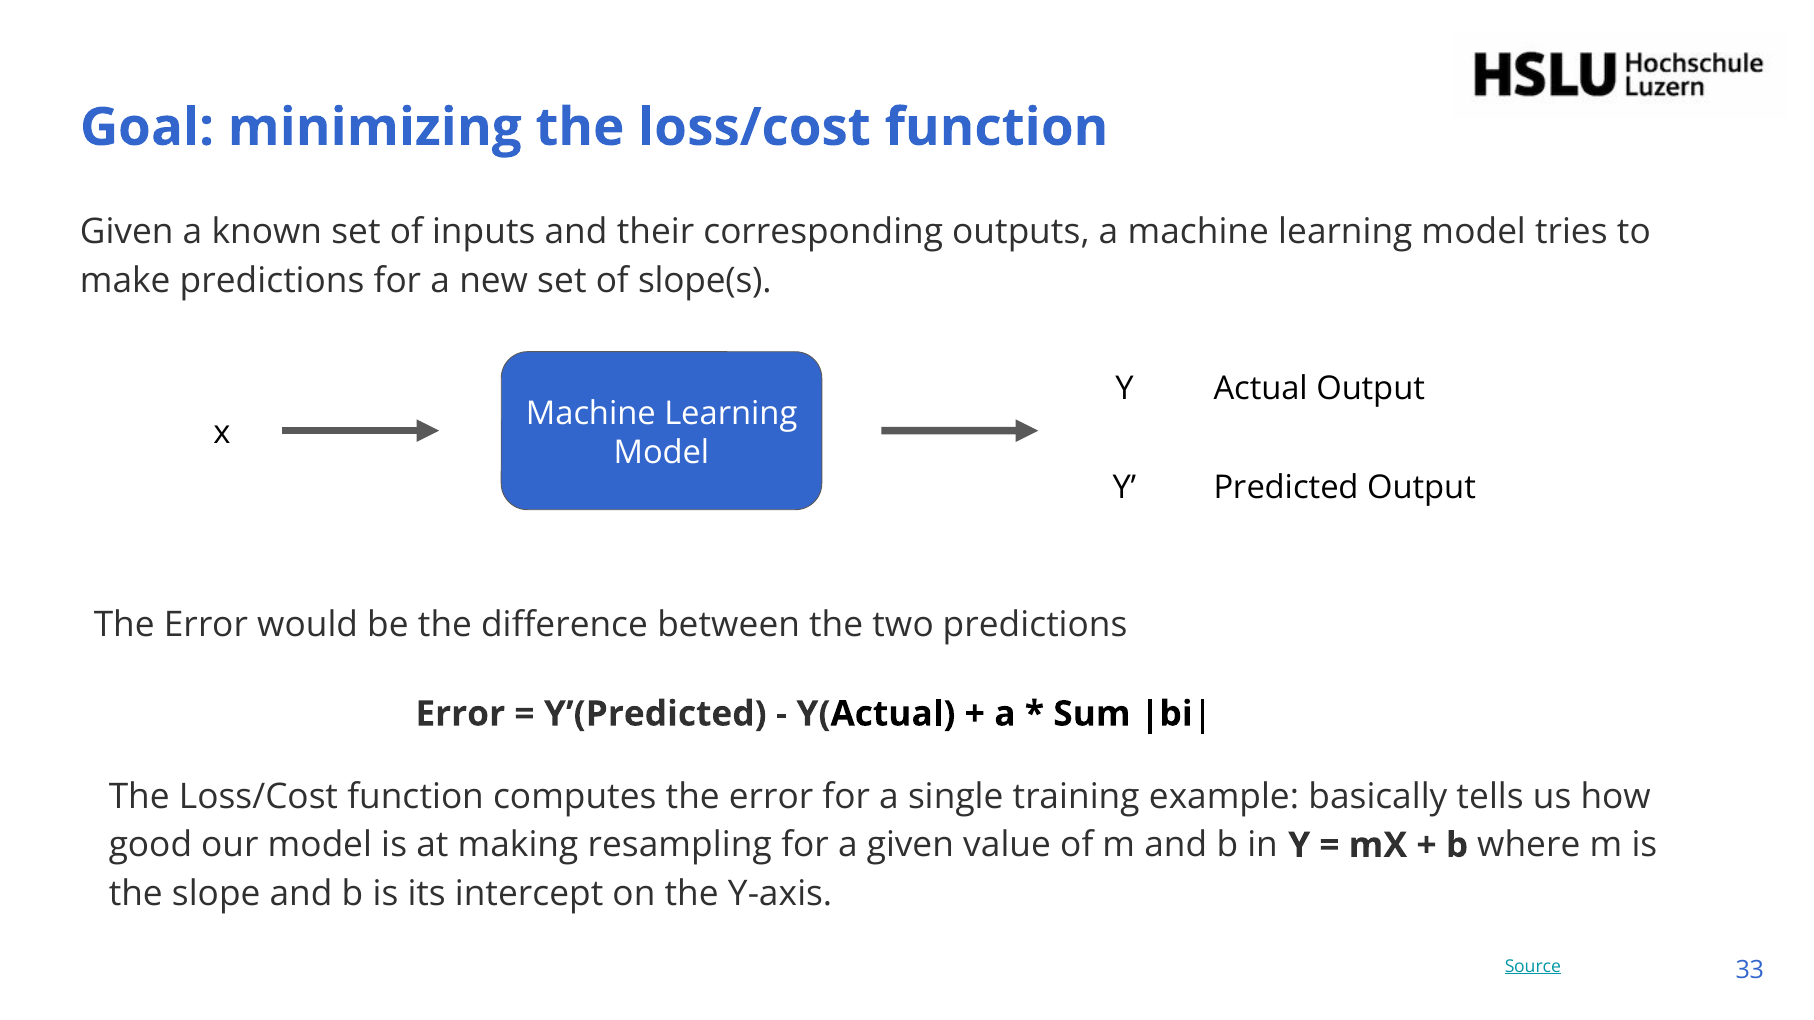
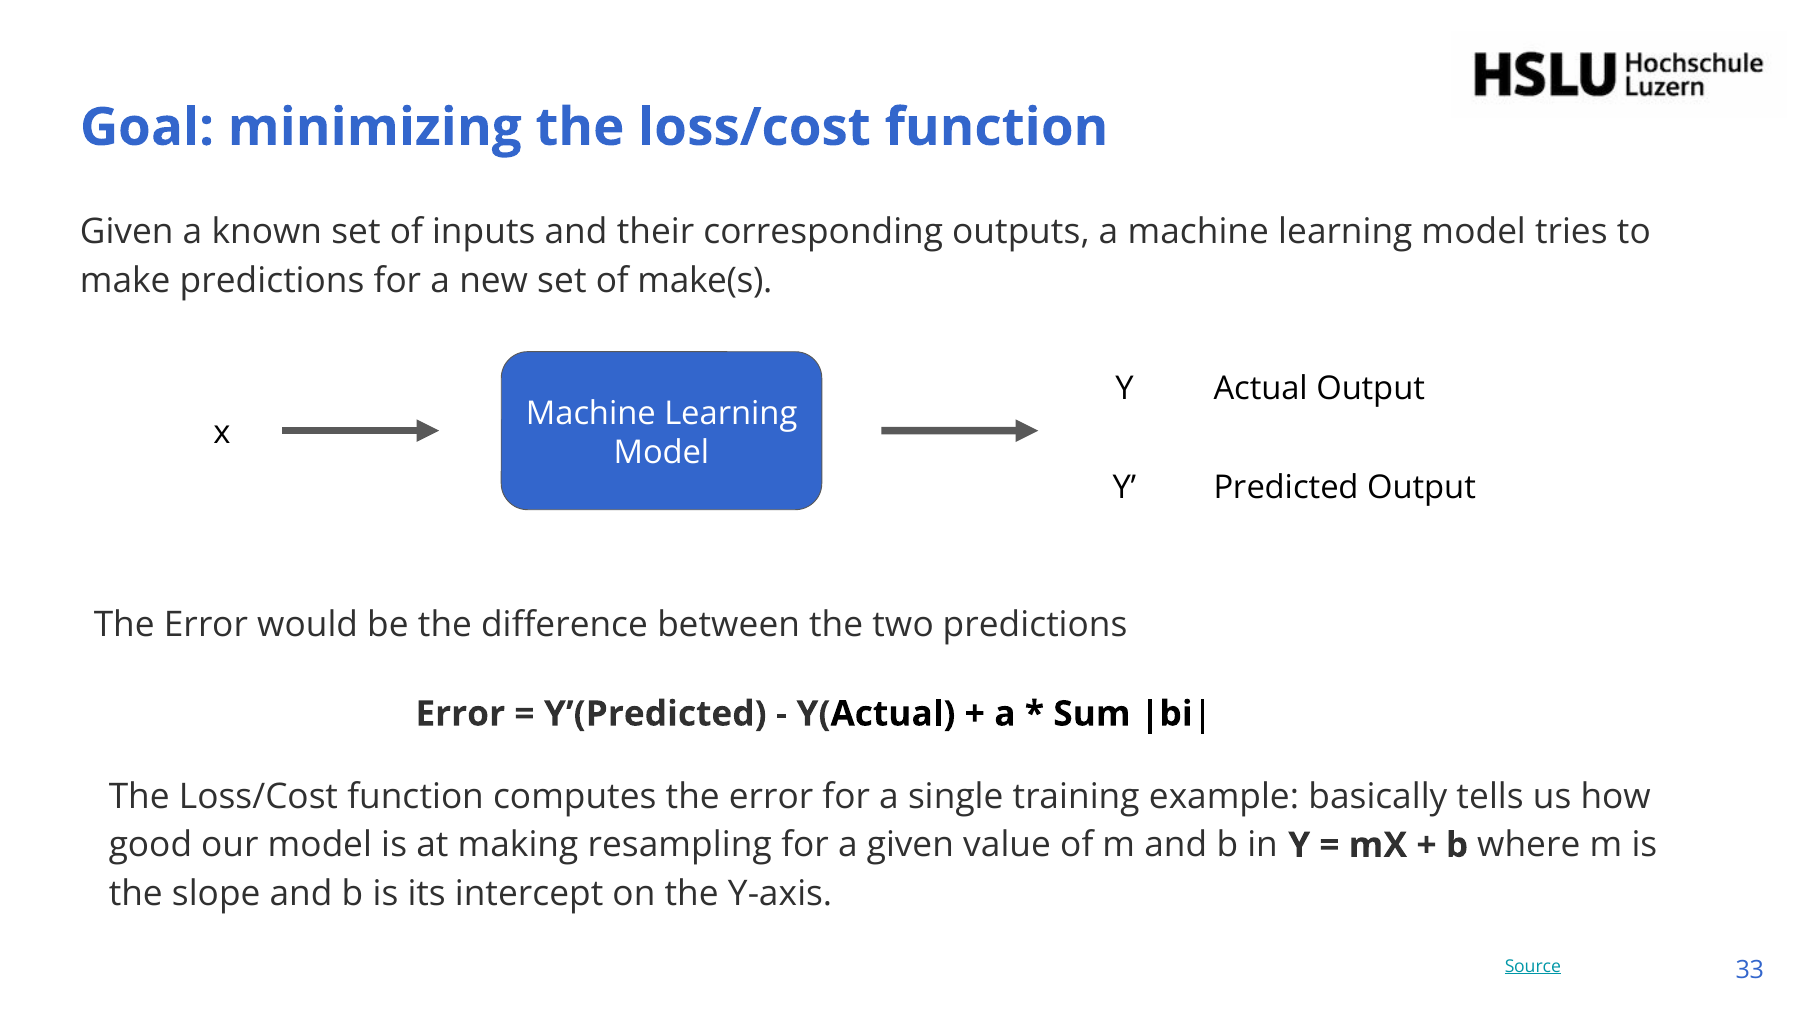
slope(s: slope(s -> make(s
